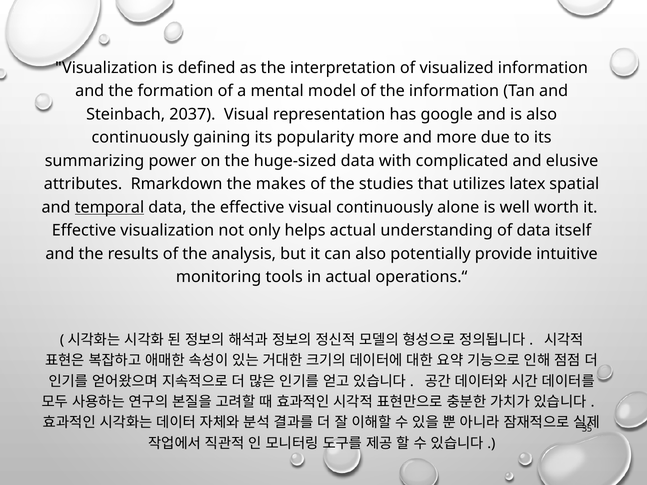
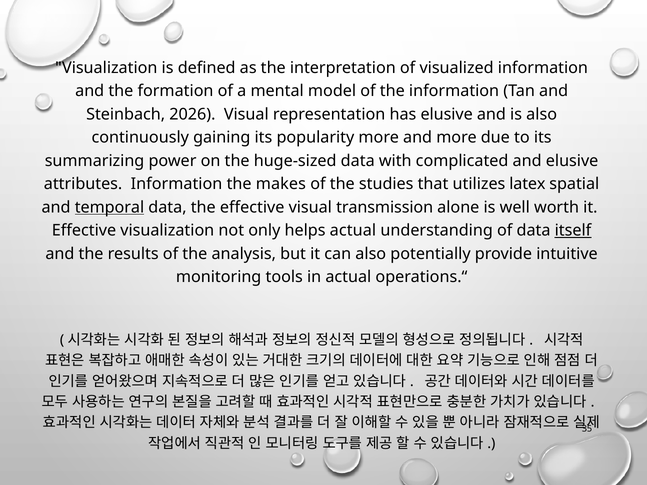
2037: 2037 -> 2026
has google: google -> elusive
attributes Rmarkdown: Rmarkdown -> Information
visual continuously: continuously -> transmission
itself underline: none -> present
